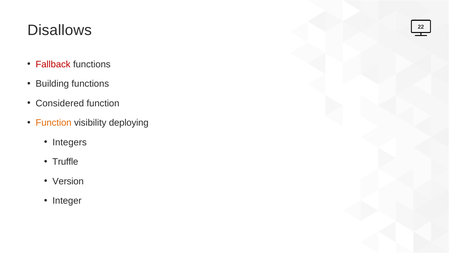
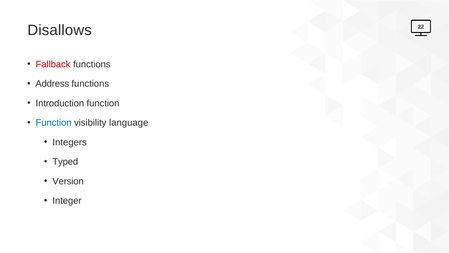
Building: Building -> Address
Considered: Considered -> Introduction
Function at (54, 123) colour: orange -> blue
deploying: deploying -> language
Truffle: Truffle -> Typed
